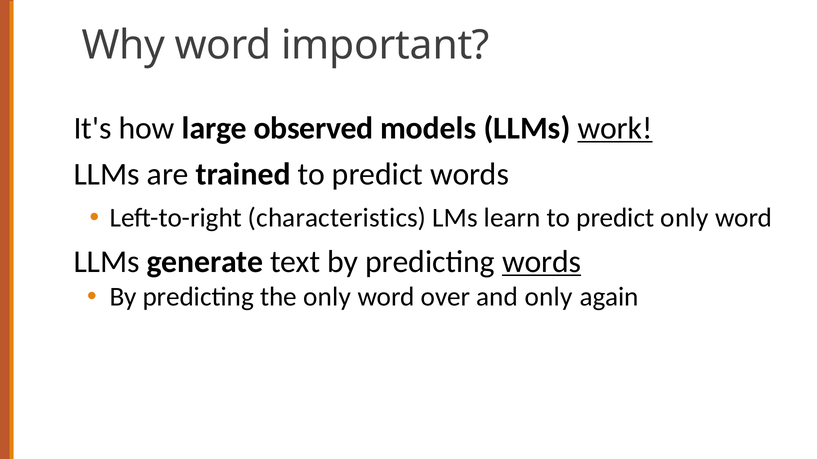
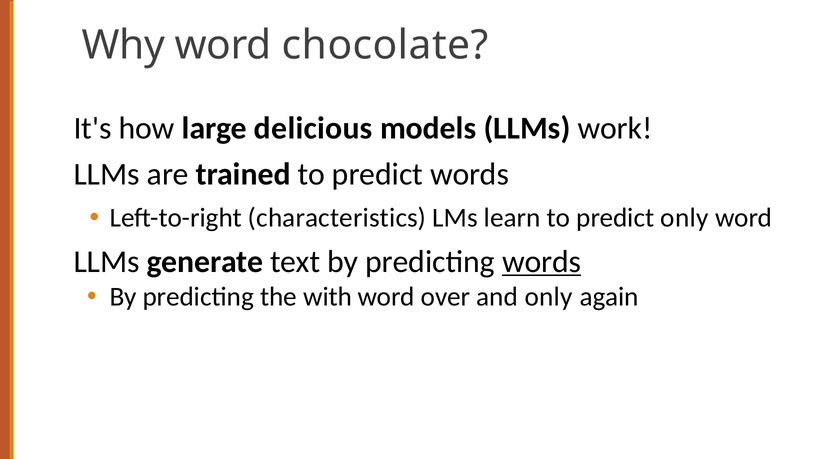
important: important -> chocolate
observed: observed -> delicious
work underline: present -> none
the only: only -> with
